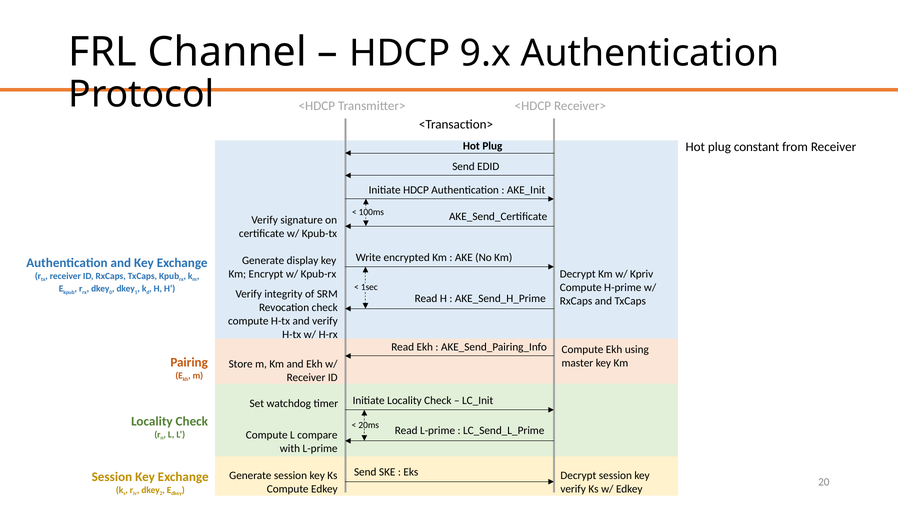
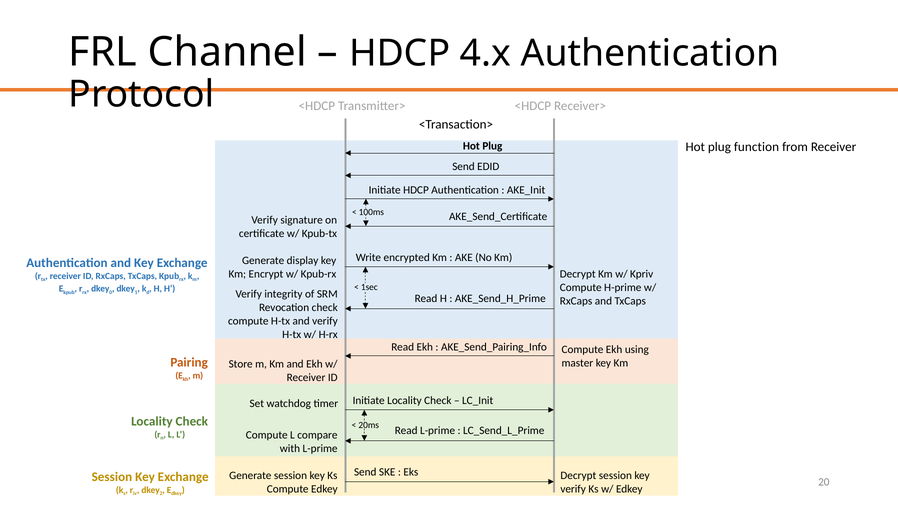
9.x: 9.x -> 4.x
constant: constant -> function
